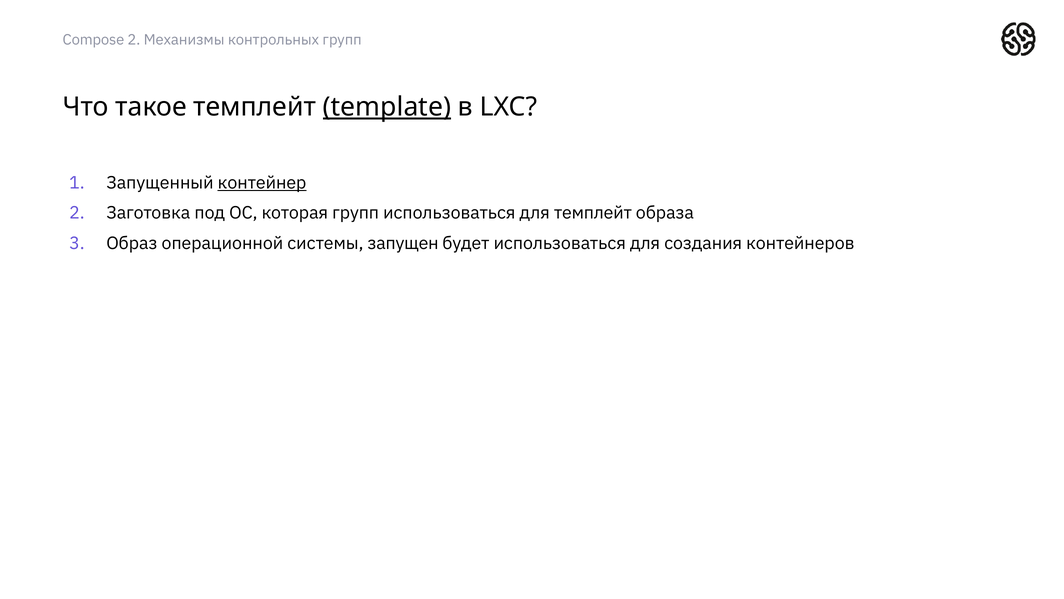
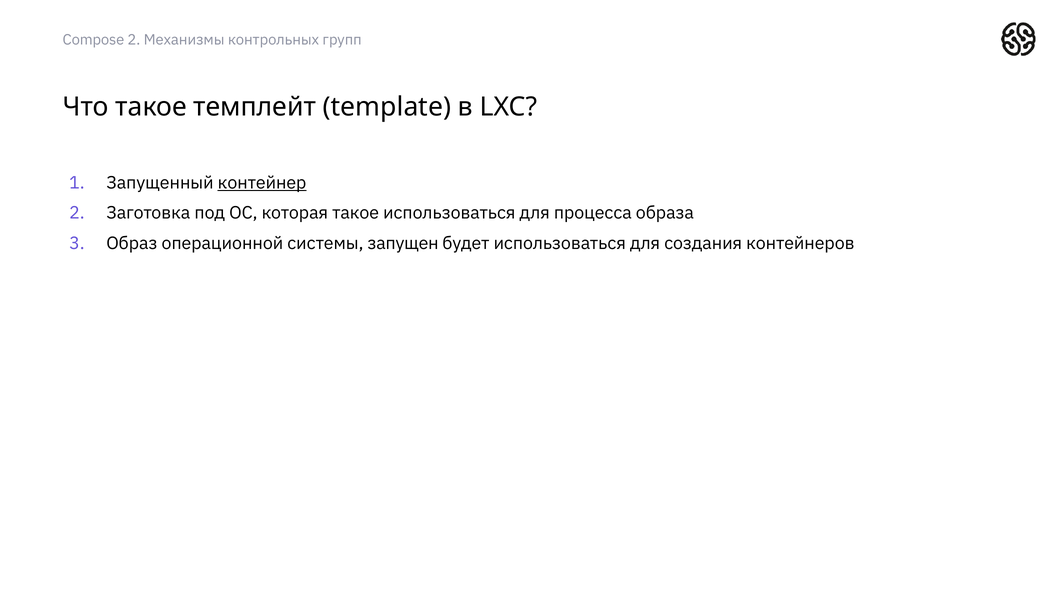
template underline: present -> none
которая групп: групп -> такое
для темплейт: темплейт -> процесса
